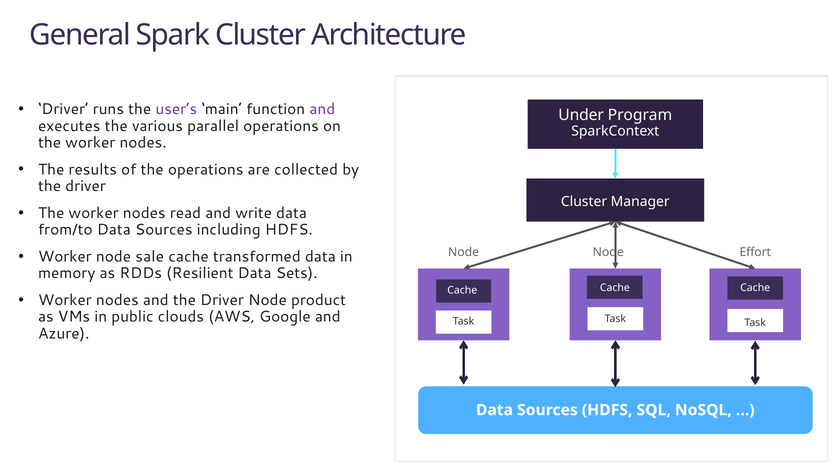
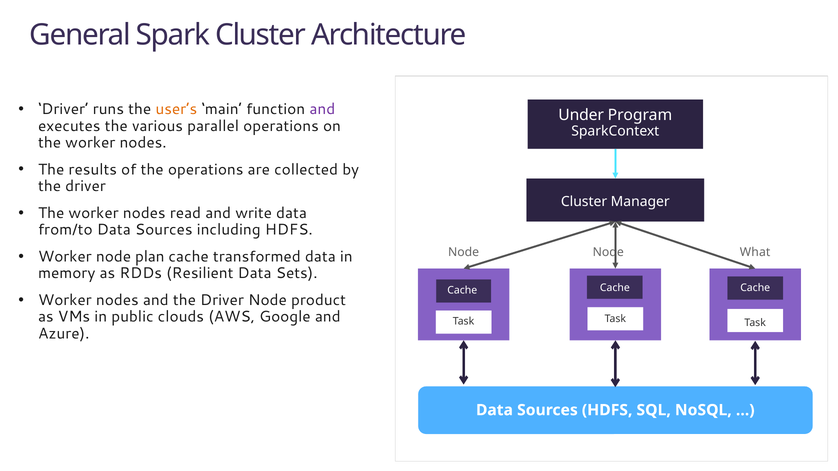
user’s colour: purple -> orange
sale: sale -> plan
Effort: Effort -> What
